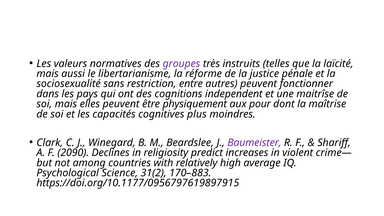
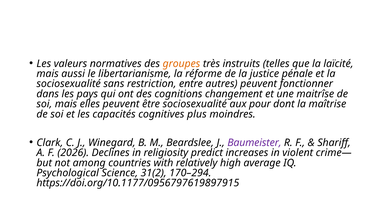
groupes colour: purple -> orange
independent: independent -> changement
être physiquement: physiquement -> sociosexualité
2090: 2090 -> 2026
170–883: 170–883 -> 170–294
